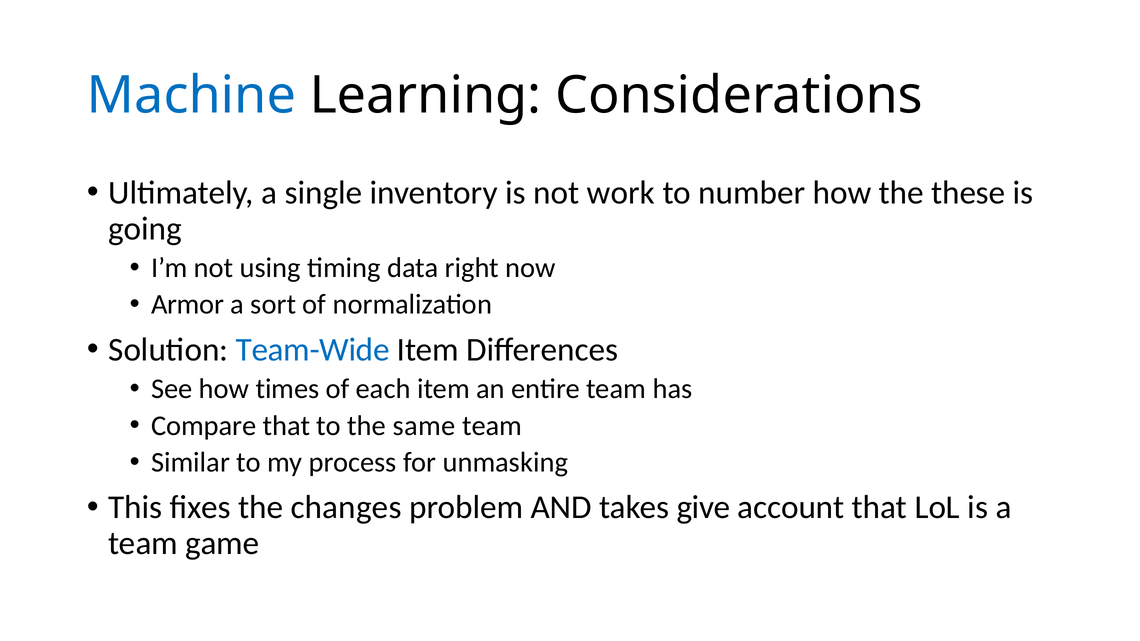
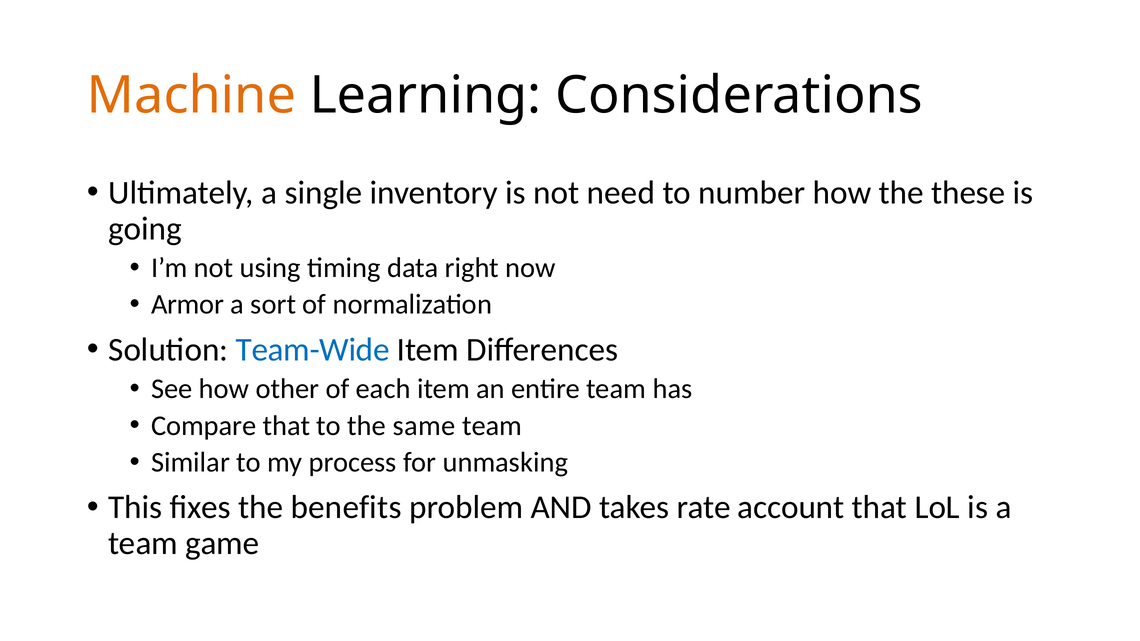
Machine colour: blue -> orange
work: work -> need
times: times -> other
changes: changes -> benefits
give: give -> rate
